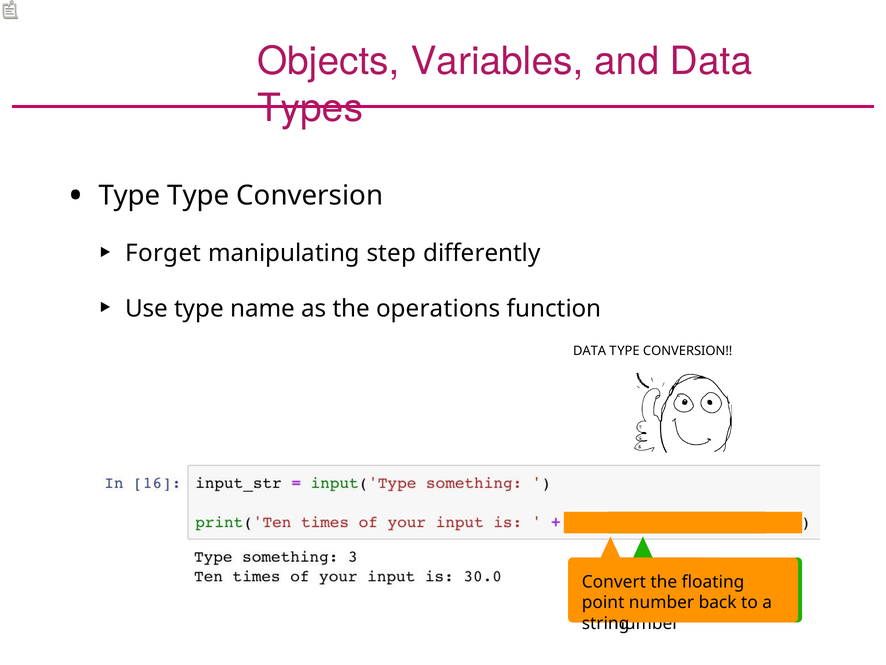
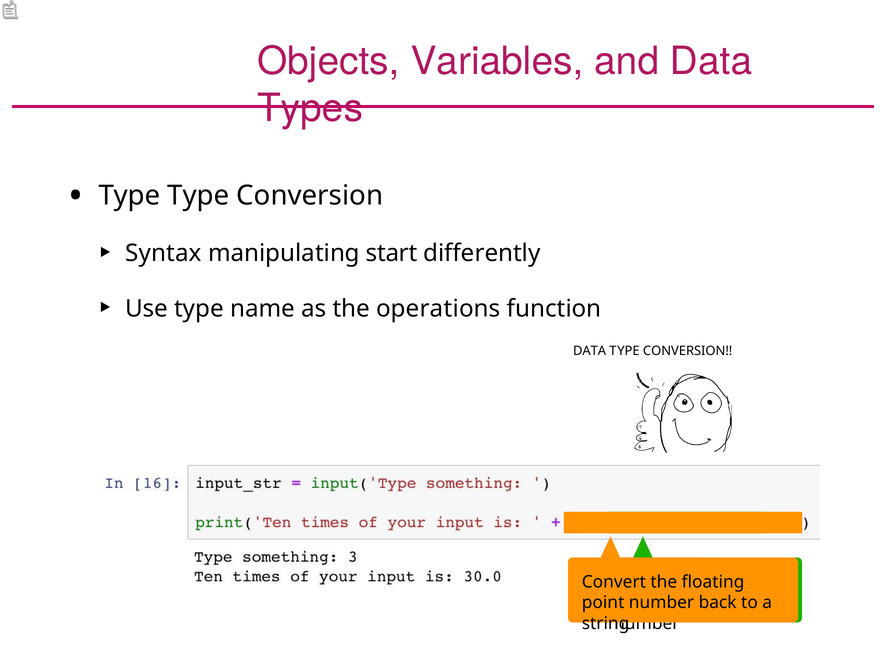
Forget: Forget -> Syntax
step: step -> start
